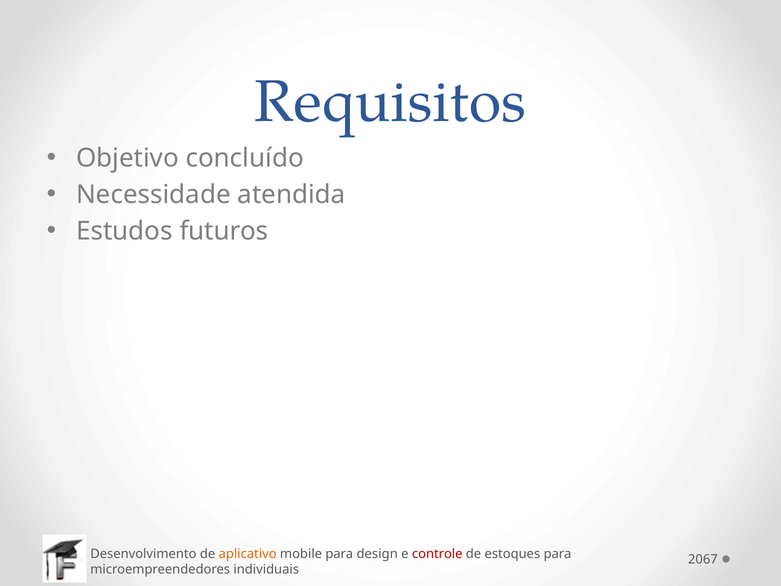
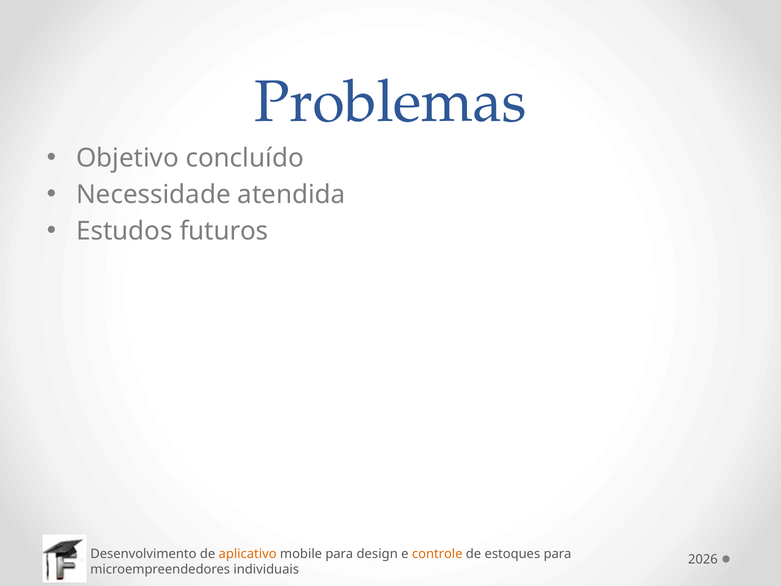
Requisitos: Requisitos -> Problemas
controle colour: red -> orange
2067: 2067 -> 2026
